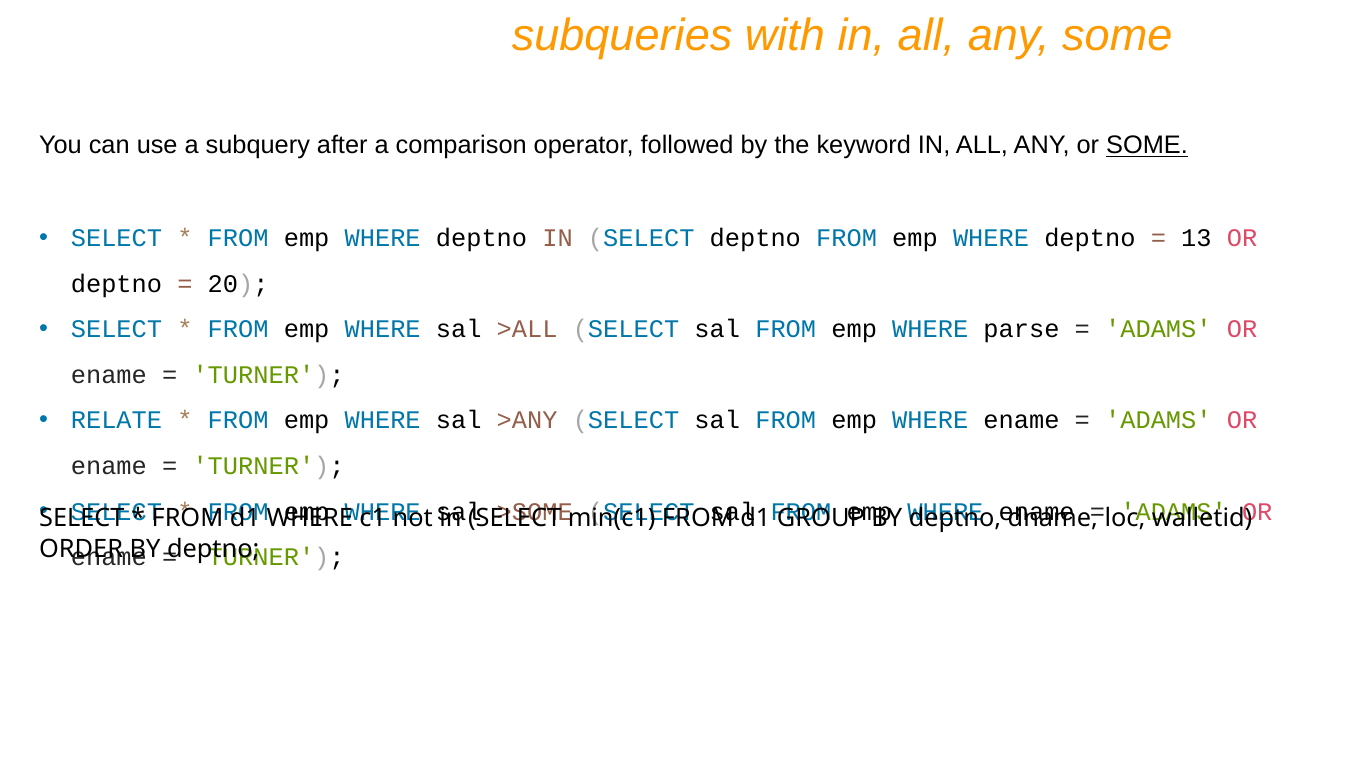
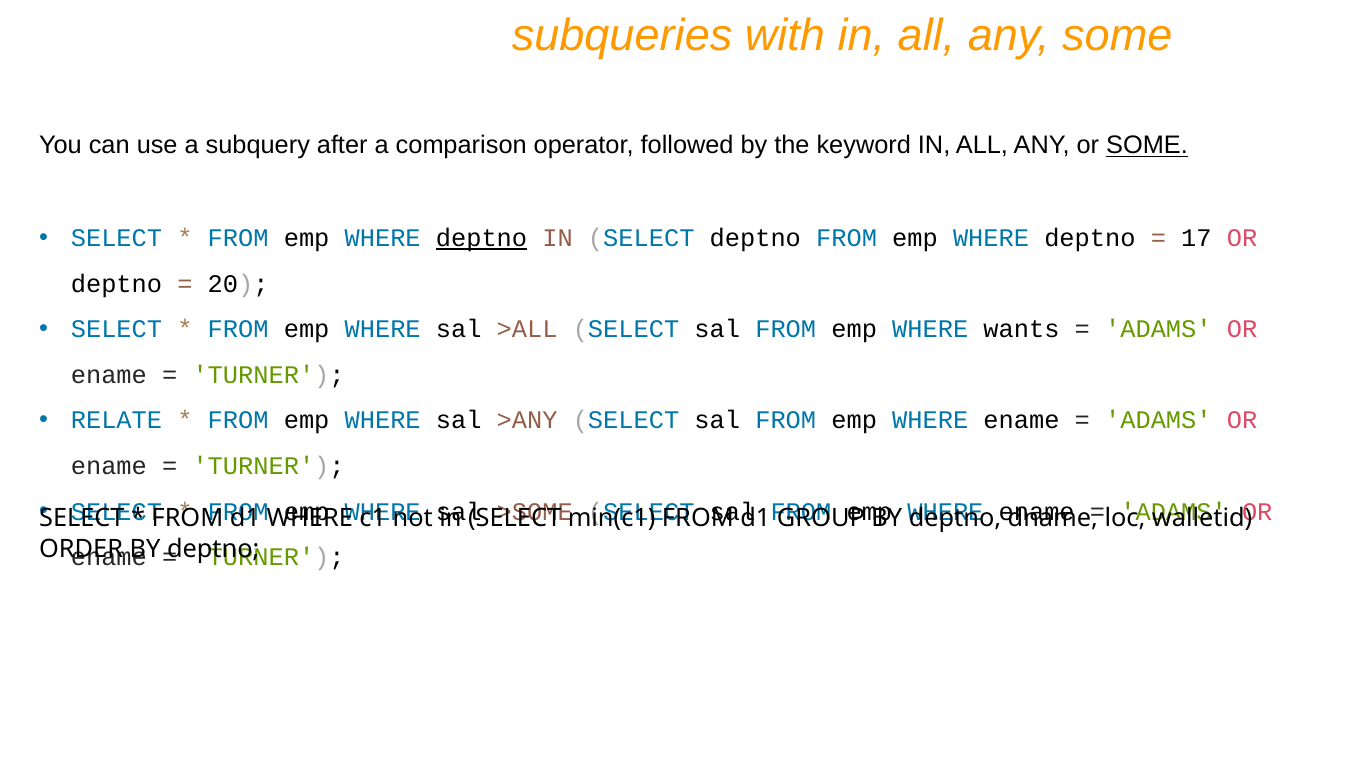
deptno at (482, 238) underline: none -> present
13: 13 -> 17
parse: parse -> wants
